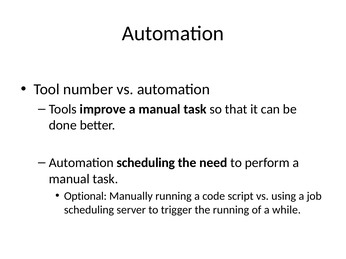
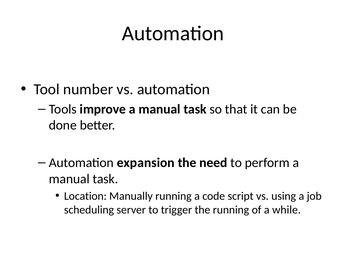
Automation scheduling: scheduling -> expansion
Optional: Optional -> Location
